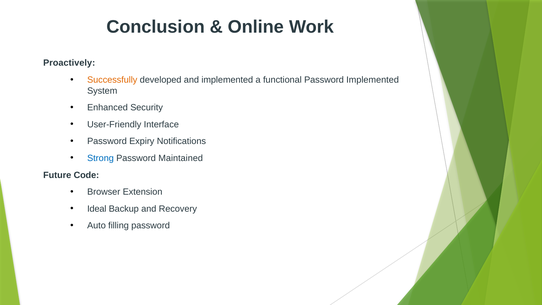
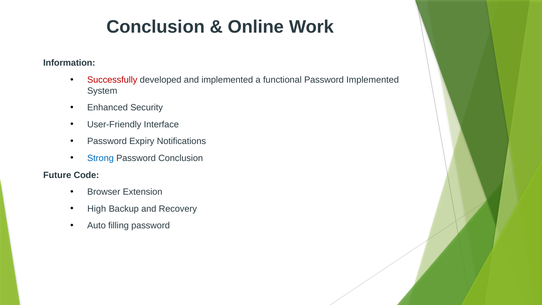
Proactively: Proactively -> Information
Successfully colour: orange -> red
Maintained at (181, 158): Maintained -> Conclusion
Ideal: Ideal -> High
